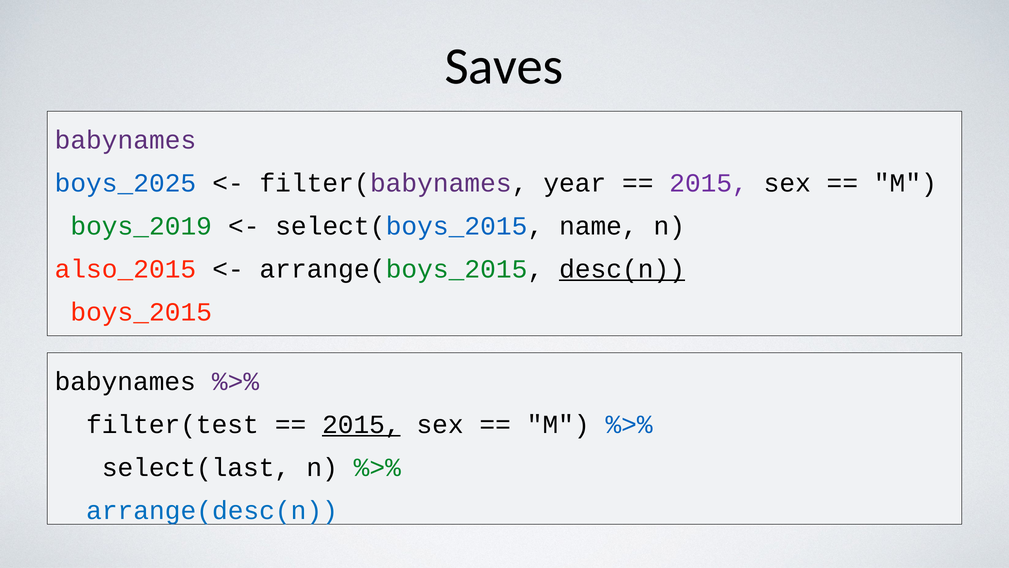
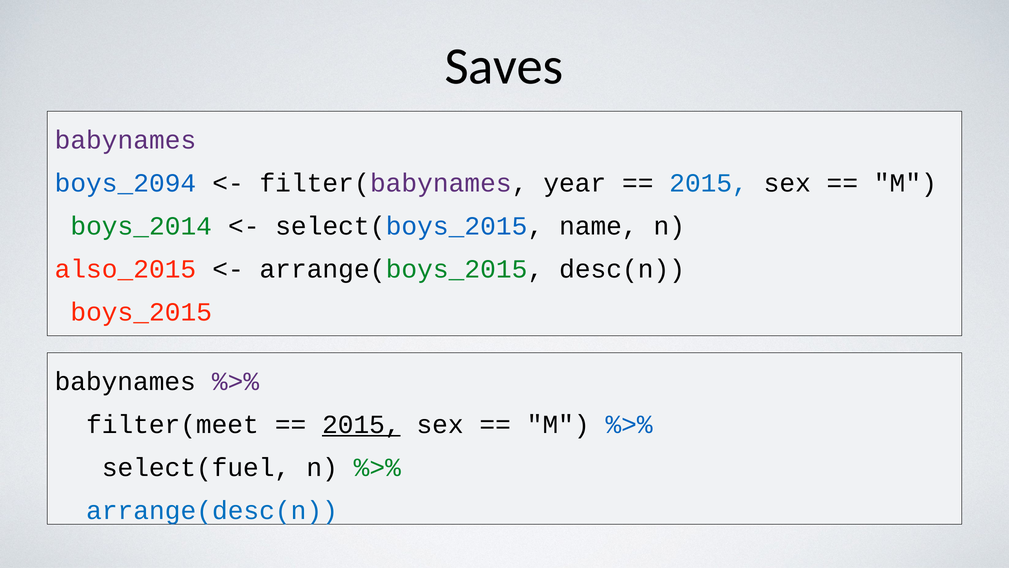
boys_2025: boys_2025 -> boys_2094
2015 at (709, 183) colour: purple -> blue
boys_2019: boys_2019 -> boys_2014
desc(n underline: present -> none
filter(test: filter(test -> filter(meet
select(last: select(last -> select(fuel
